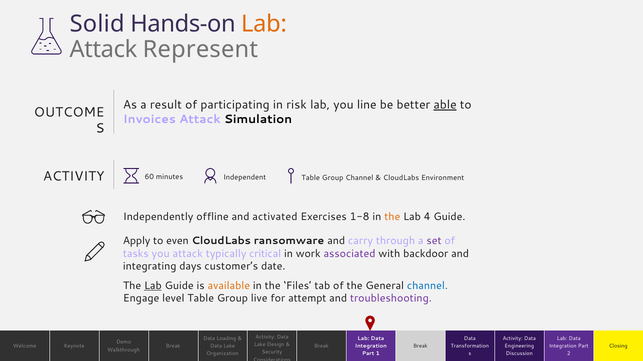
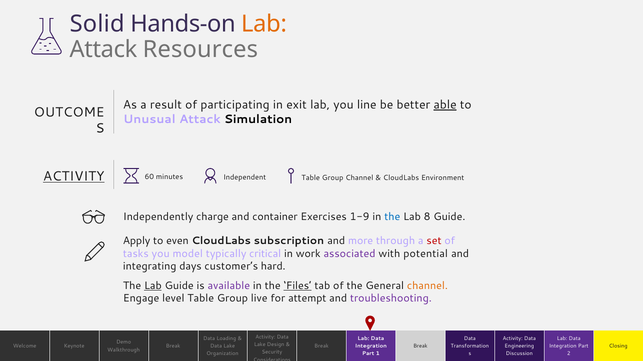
Represent: Represent -> Resources
risk: risk -> exit
Invoices: Invoices -> Unusual
ACTIVITY at (74, 177) underline: none -> present
offline: offline -> charge
activated: activated -> container
1-8: 1-8 -> 1-9
the at (392, 217) colour: orange -> blue
4: 4 -> 8
ransomware: ransomware -> subscription
carry: carry -> more
set colour: purple -> red
you attack: attack -> model
backdoor: backdoor -> potential
date: date -> hard
available colour: orange -> purple
Files underline: none -> present
channel at (427, 286) colour: blue -> orange
